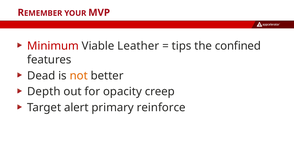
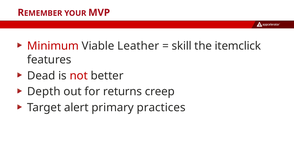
tips: tips -> skill
confined: confined -> itemclick
not colour: orange -> red
opacity: opacity -> returns
reinforce: reinforce -> practices
